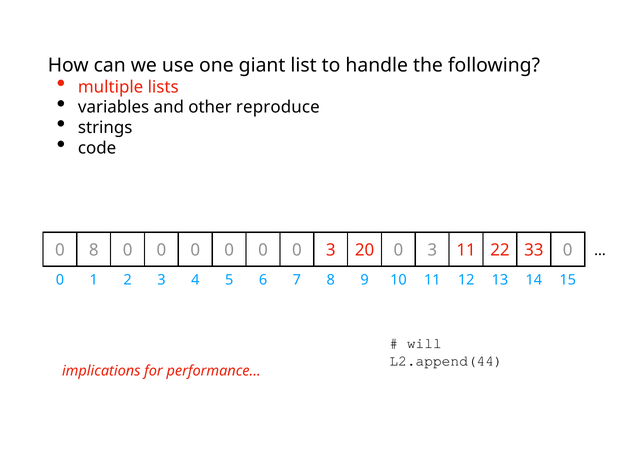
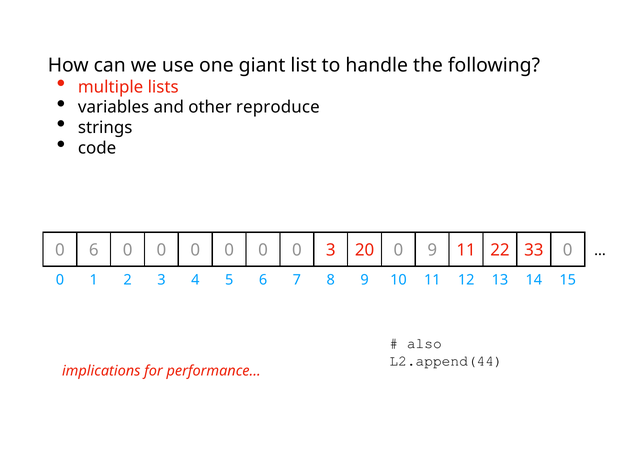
0 8: 8 -> 6
20 0 3: 3 -> 9
will: will -> also
